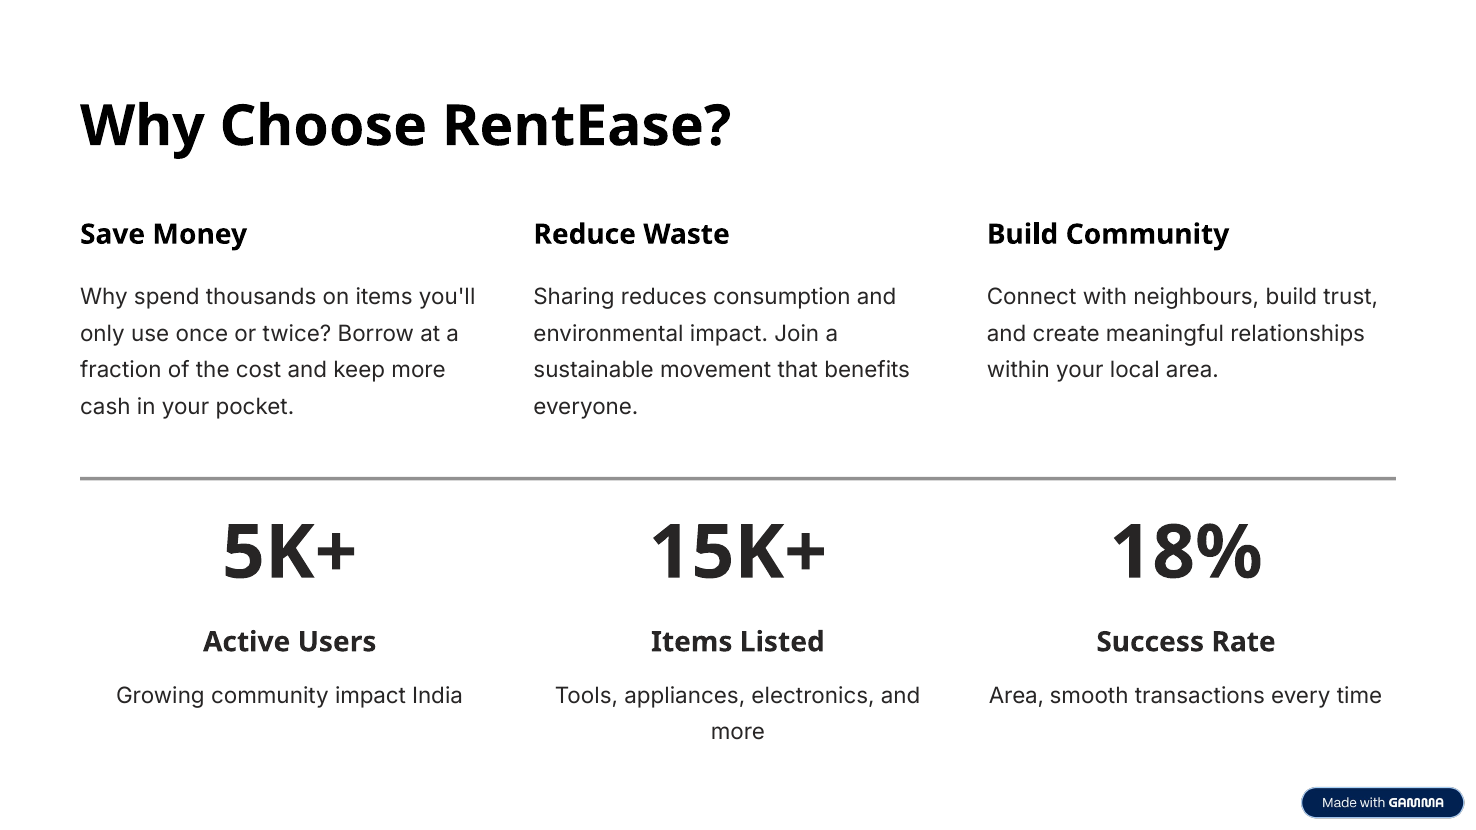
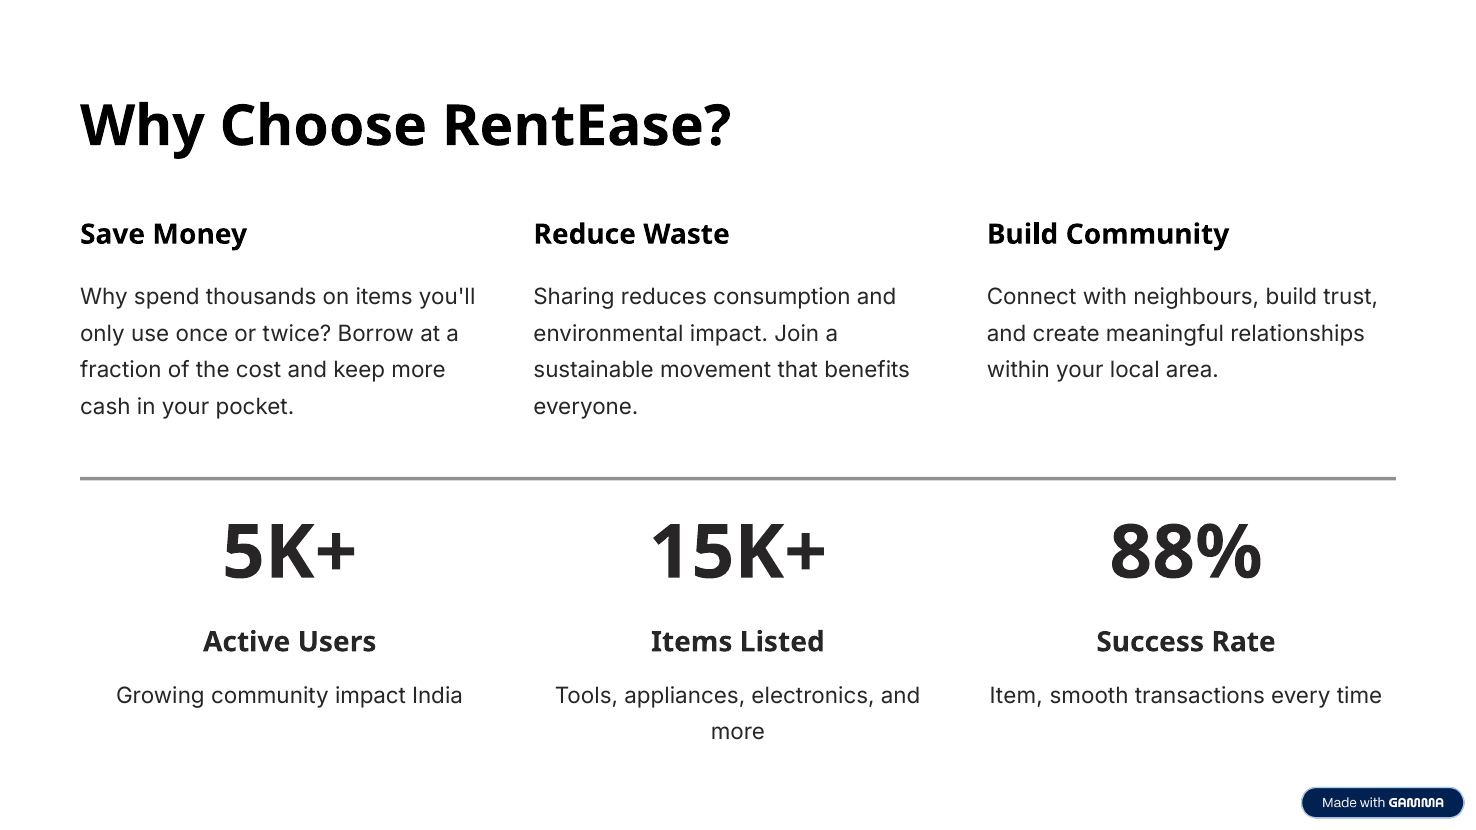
18%: 18% -> 88%
Area at (1016, 696): Area -> Item
